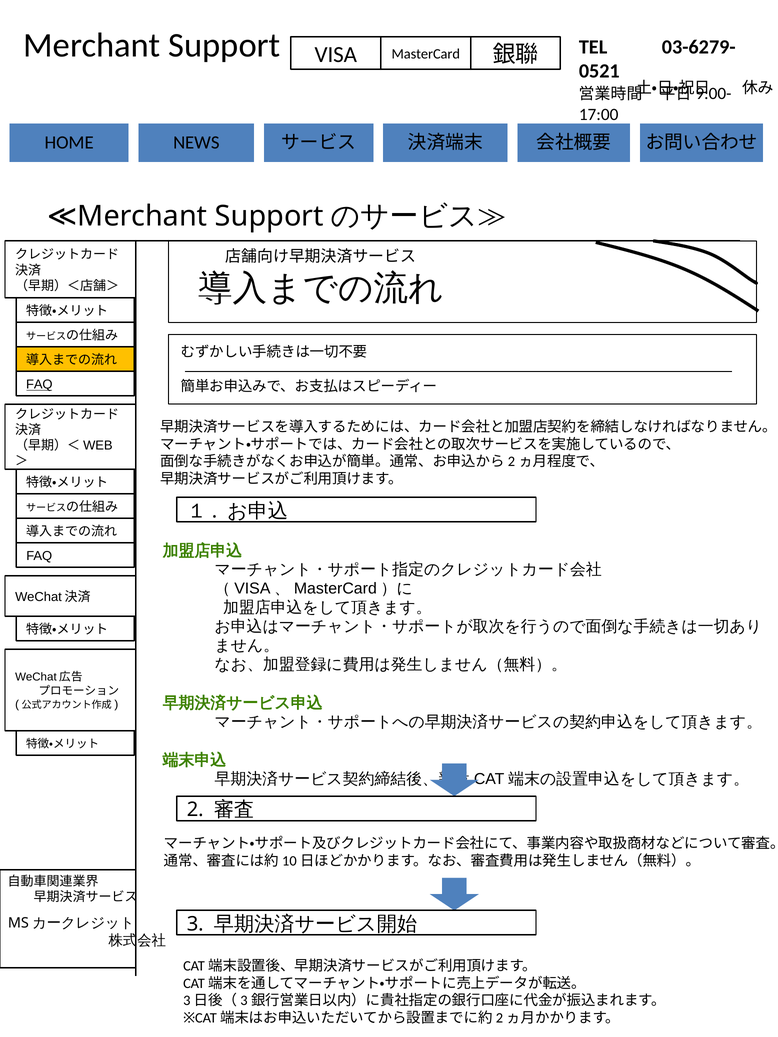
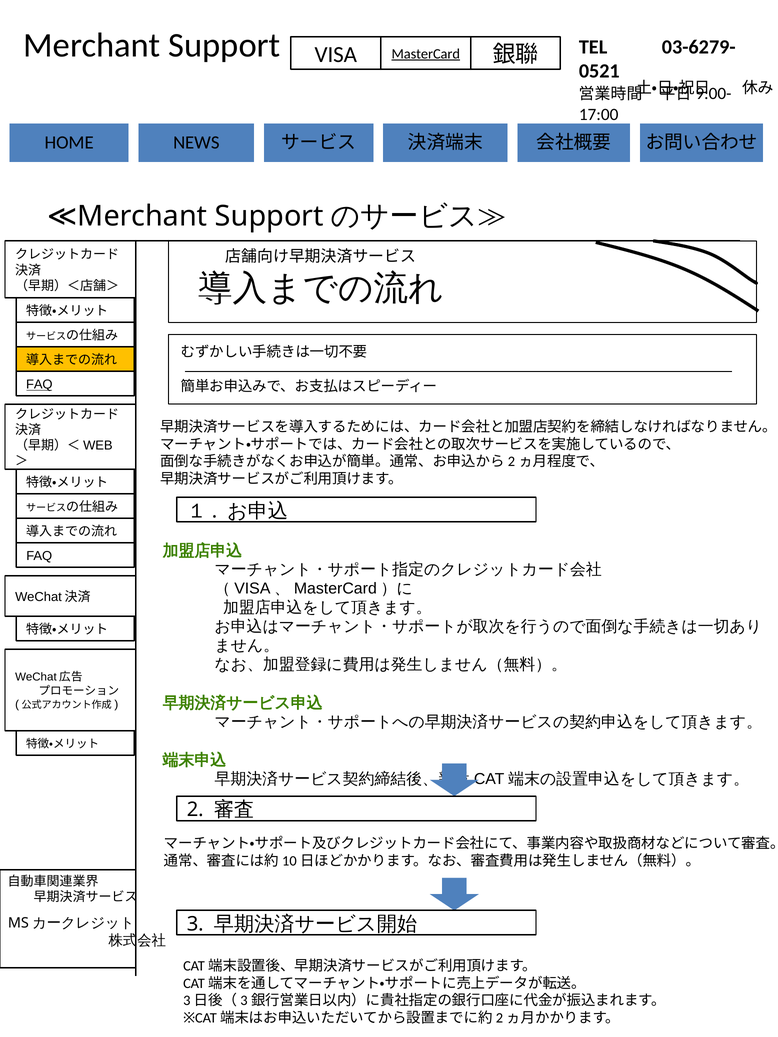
MasterCard underline: none -> present
